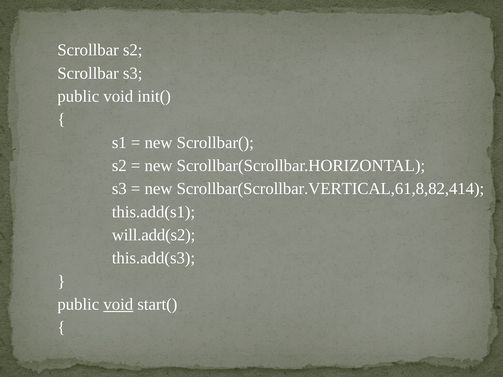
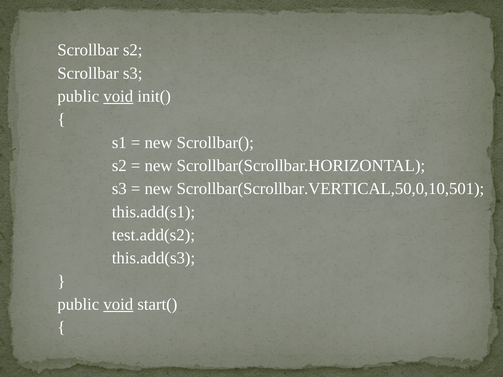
void at (118, 96) underline: none -> present
Scrollbar(Scrollbar.VERTICAL,61,8,82,414: Scrollbar(Scrollbar.VERTICAL,61,8,82,414 -> Scrollbar(Scrollbar.VERTICAL,50,0,10,501
will.add(s2: will.add(s2 -> test.add(s2
